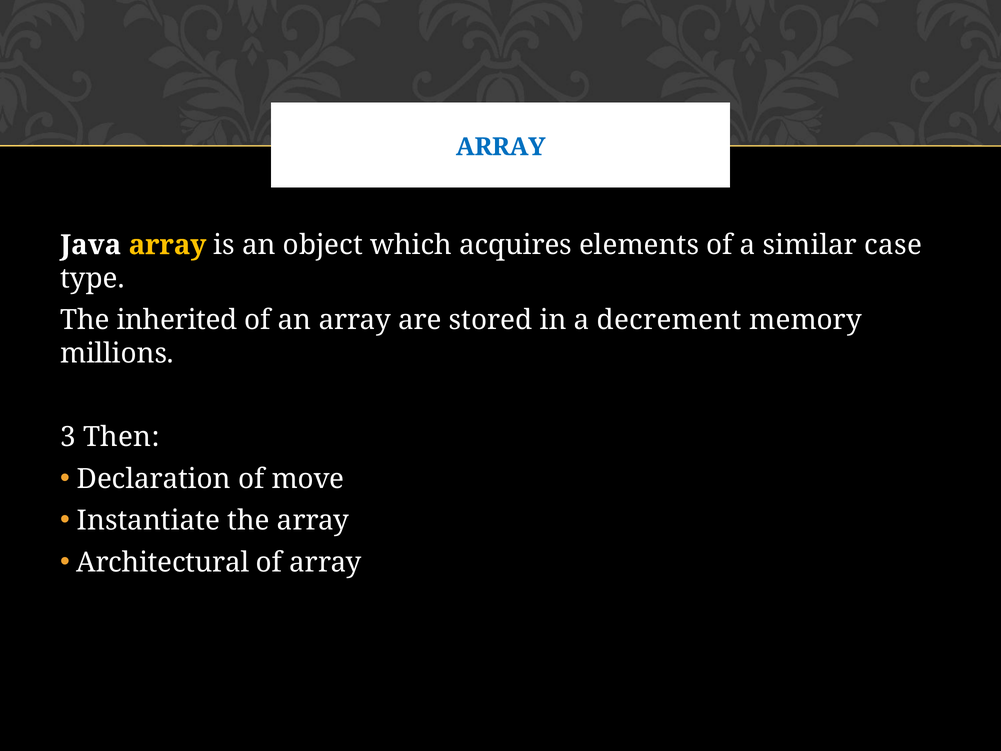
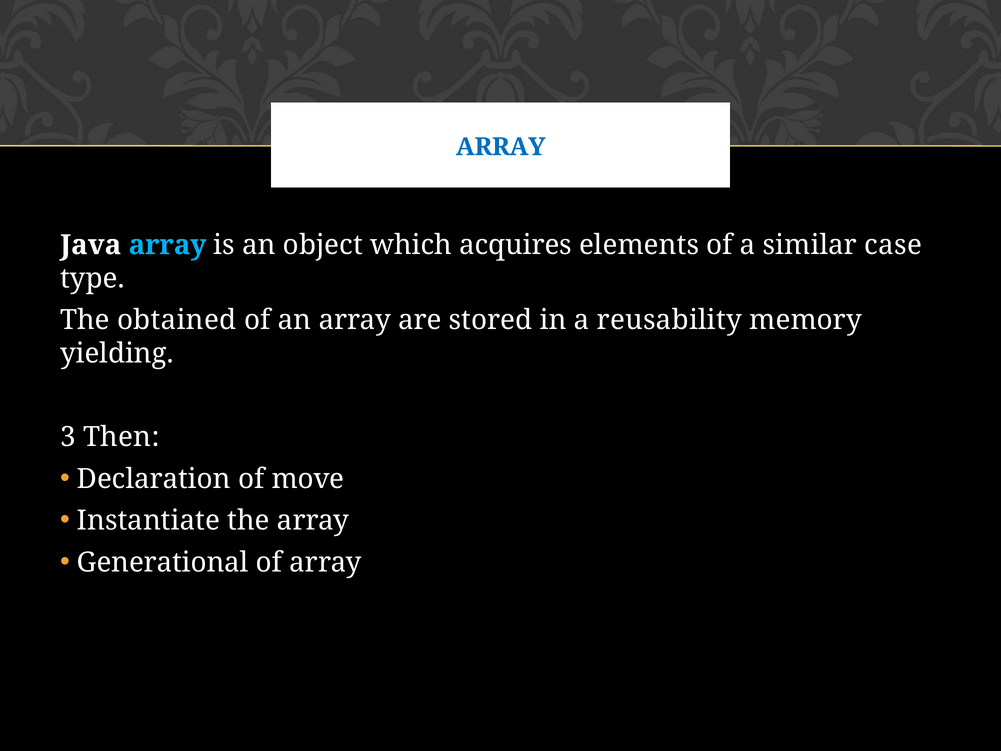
array at (167, 245) colour: yellow -> light blue
inherited: inherited -> obtained
decrement: decrement -> reusability
millions: millions -> yielding
Architectural: Architectural -> Generational
